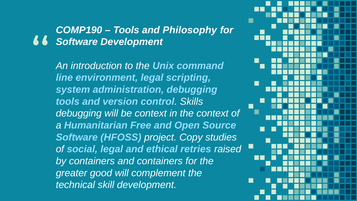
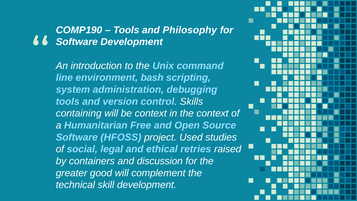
environment legal: legal -> bash
debugging at (79, 113): debugging -> containing
Copy: Copy -> Used
and containers: containers -> discussion
